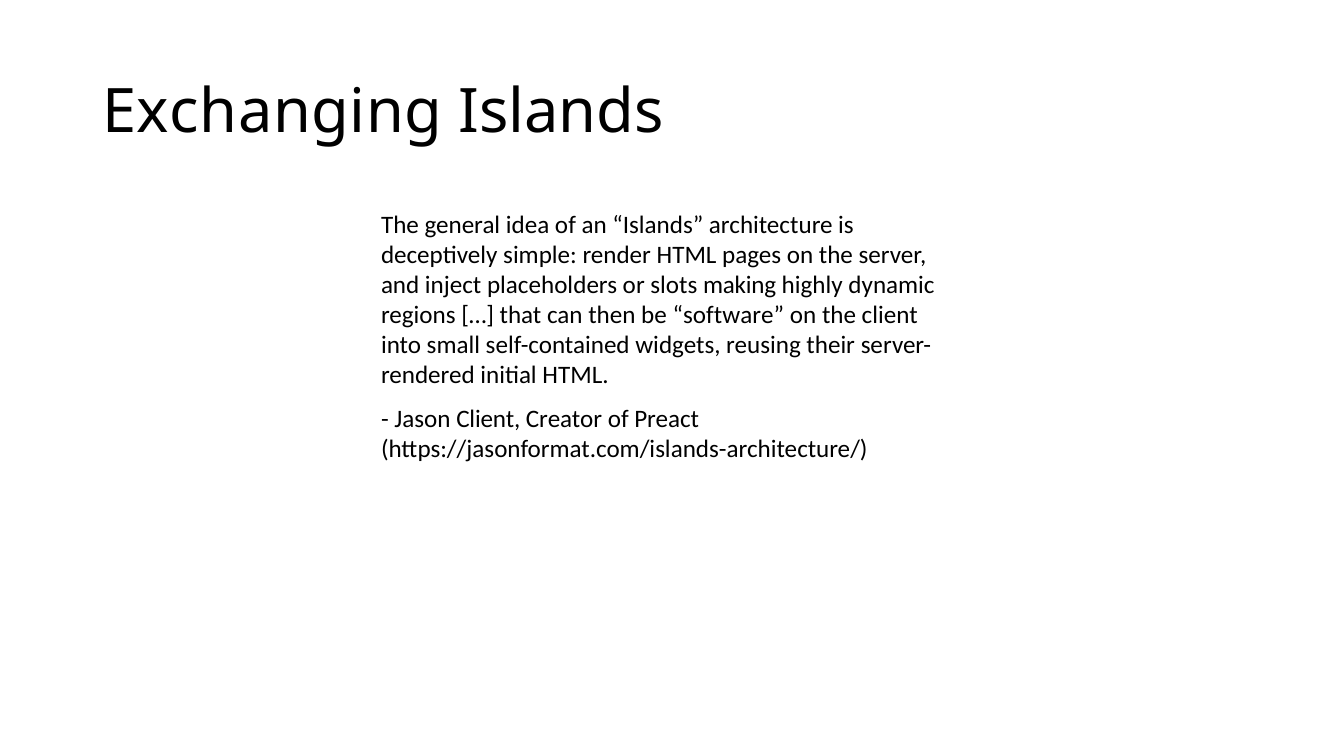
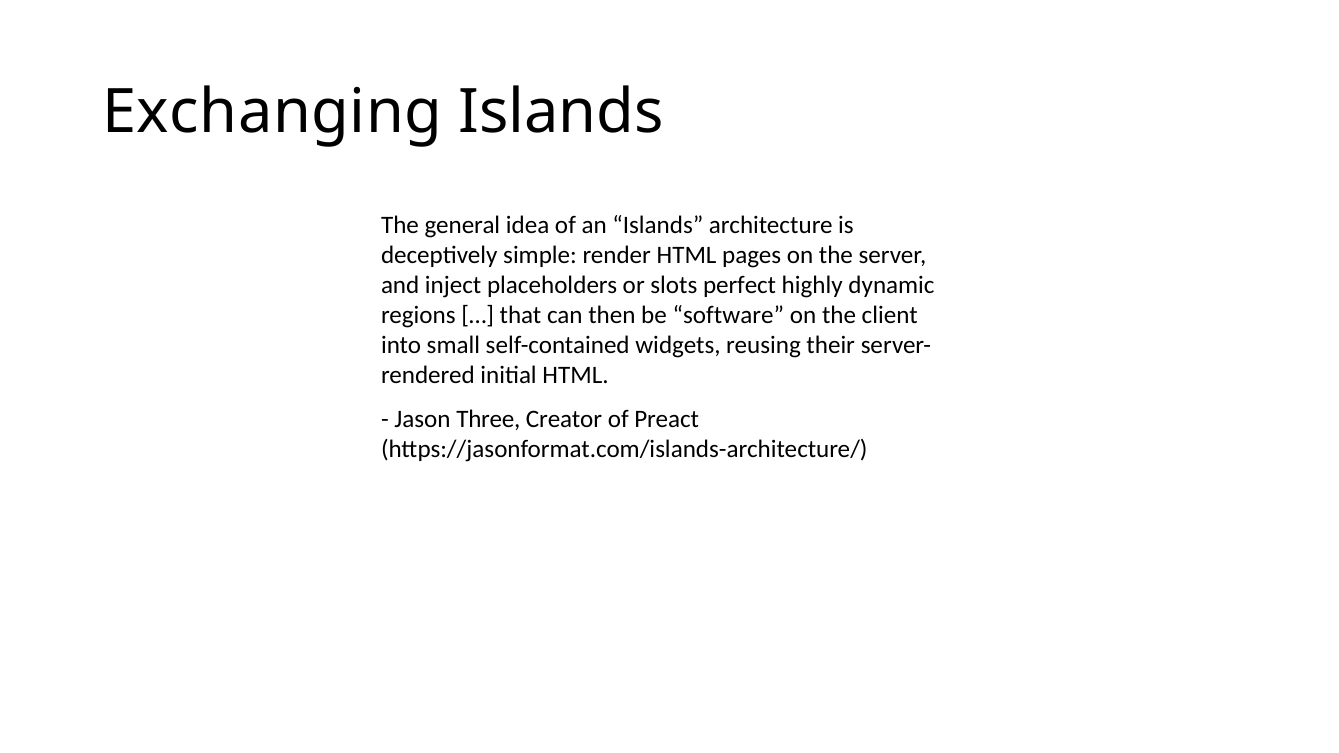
making: making -> perfect
Jason Client: Client -> Three
